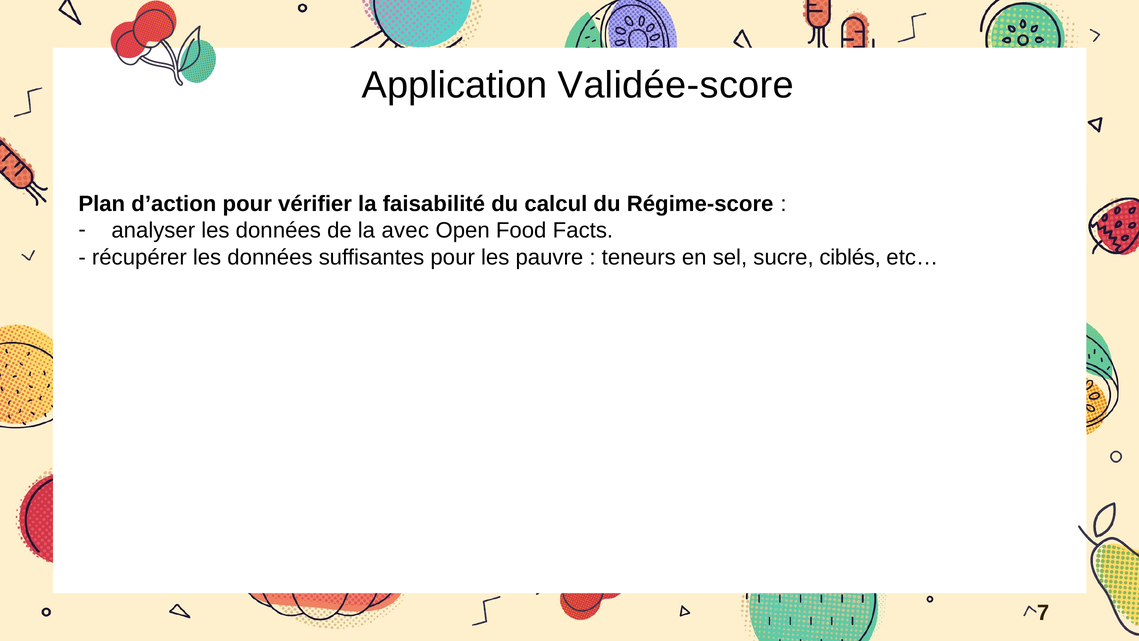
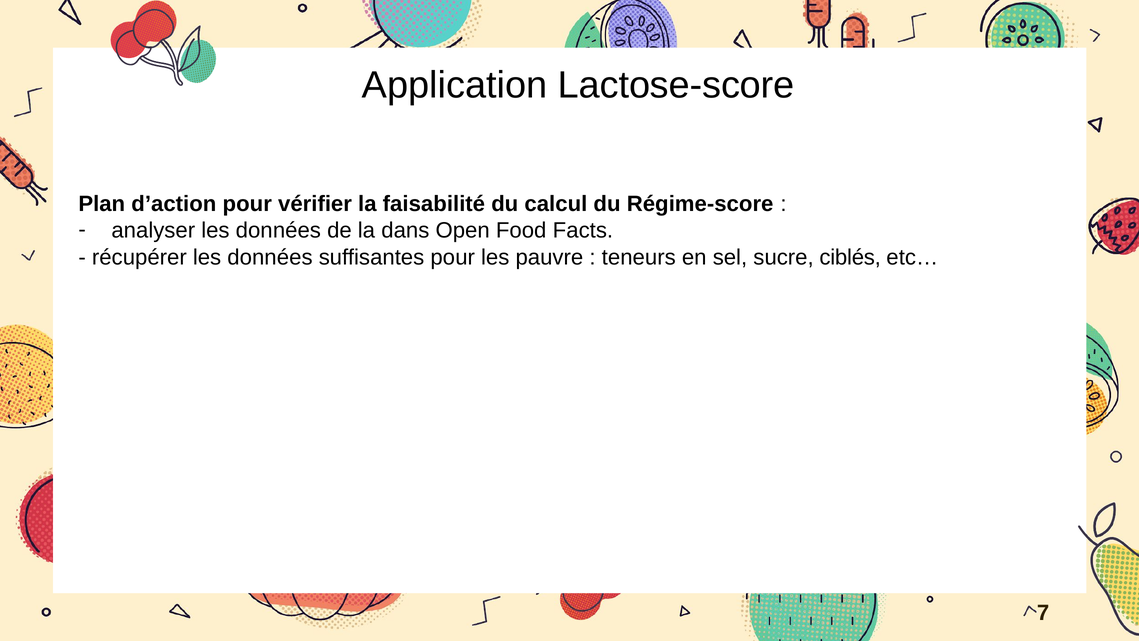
Validée-score: Validée-score -> Lactose-score
avec: avec -> dans
